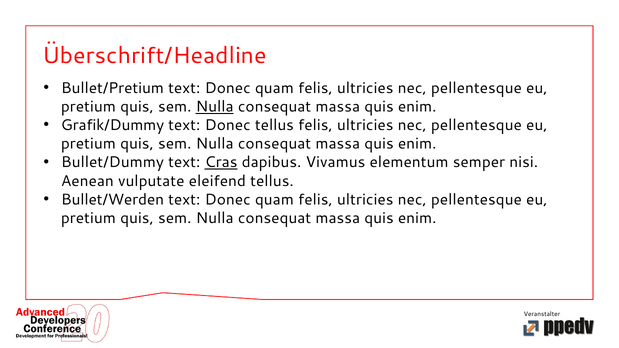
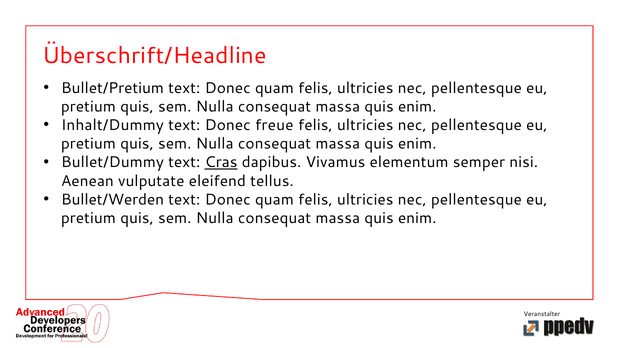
Nulla at (215, 107) underline: present -> none
Grafik/Dummy: Grafik/Dummy -> Inhalt/Dummy
Donec tellus: tellus -> freue
